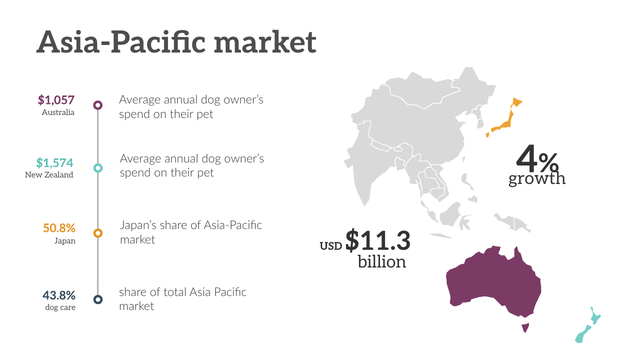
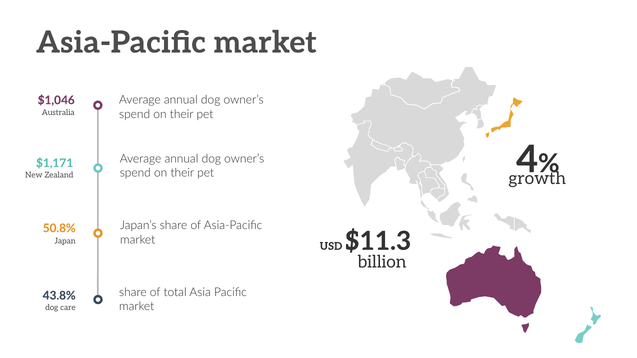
$1,057: $1,057 -> $1,046
$1,574: $1,574 -> $1,171
